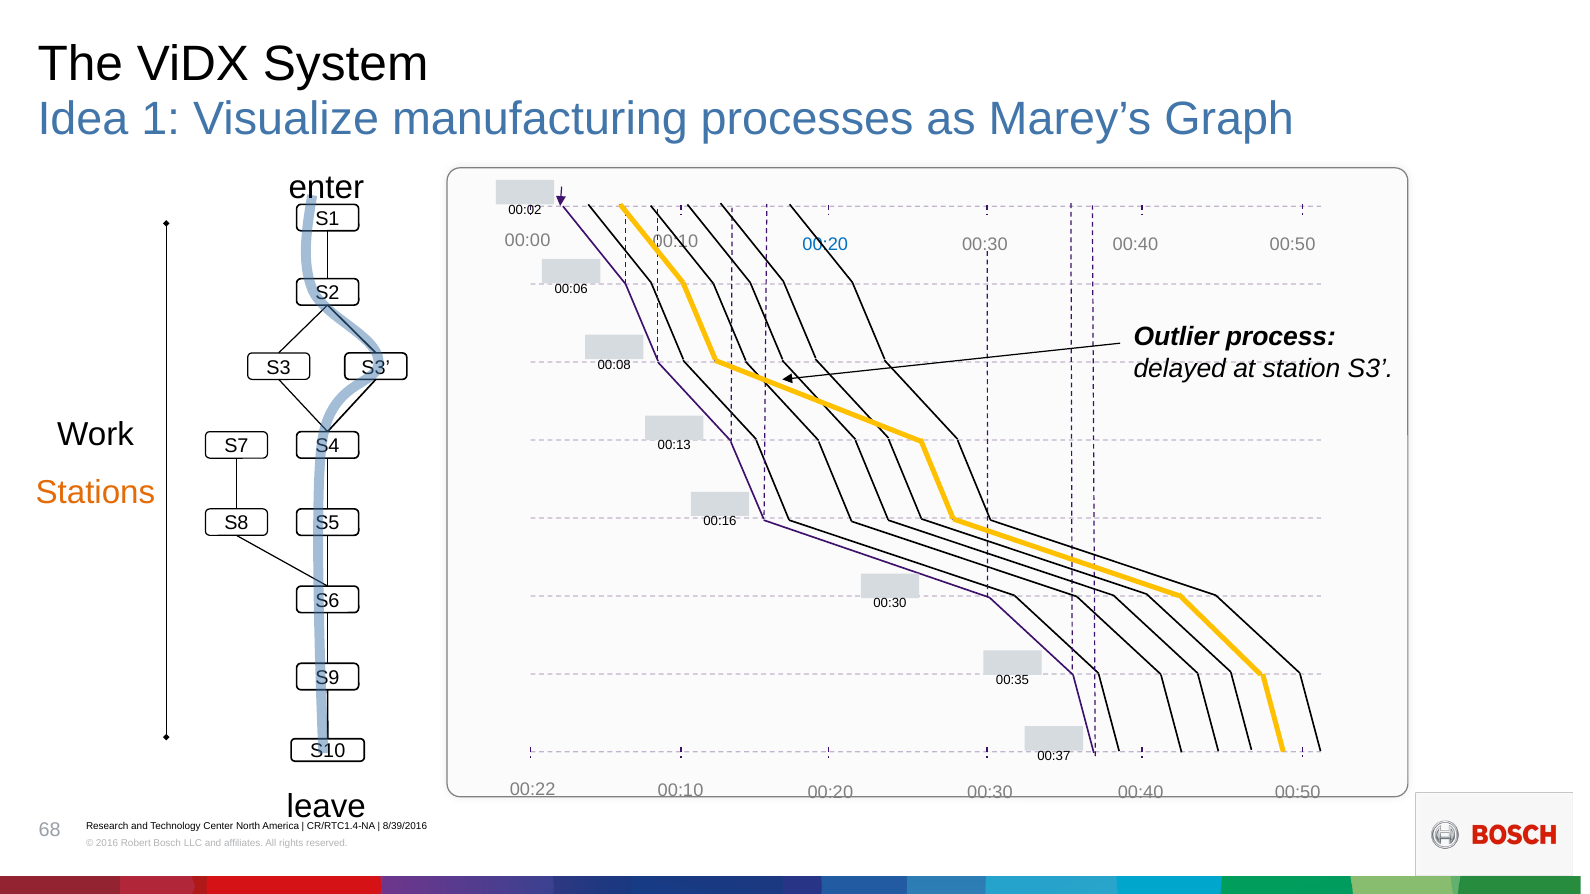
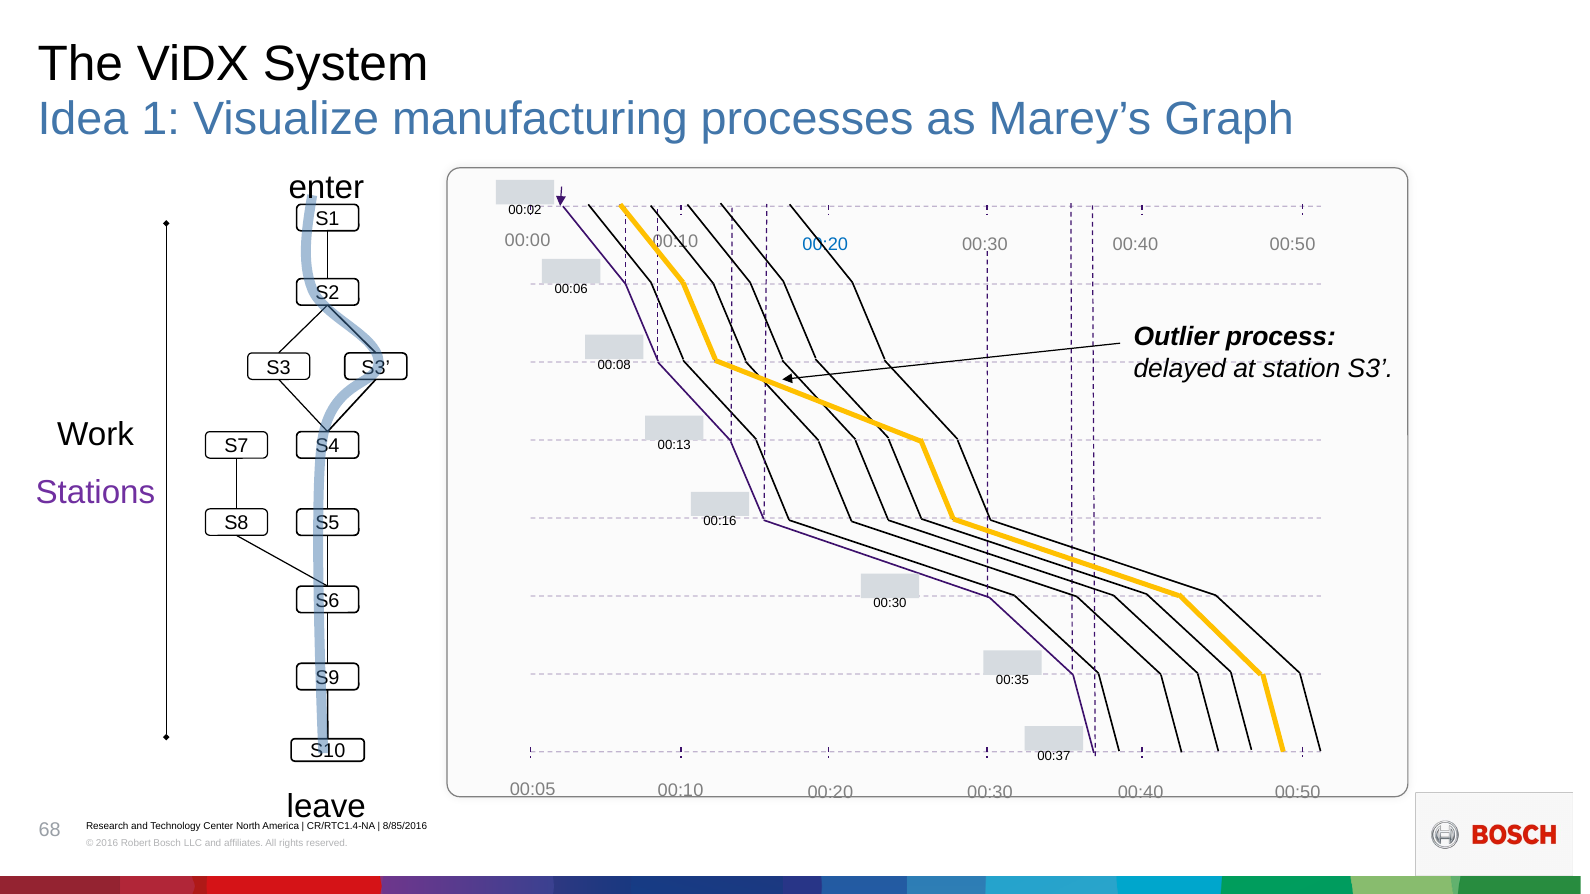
Stations colour: orange -> purple
00:22: 00:22 -> 00:05
8/39/2016: 8/39/2016 -> 8/85/2016
